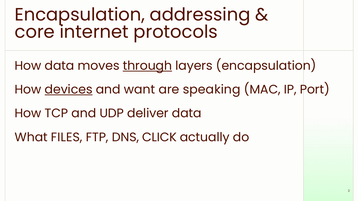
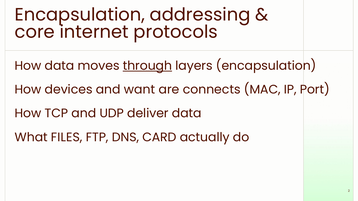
devices underline: present -> none
speaking: speaking -> connects
CLICK: CLICK -> CARD
